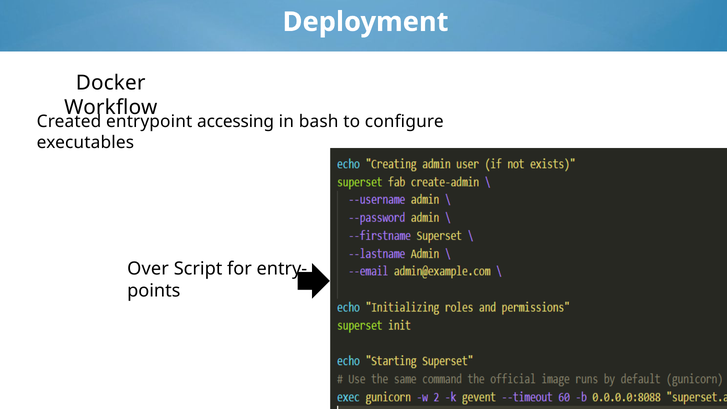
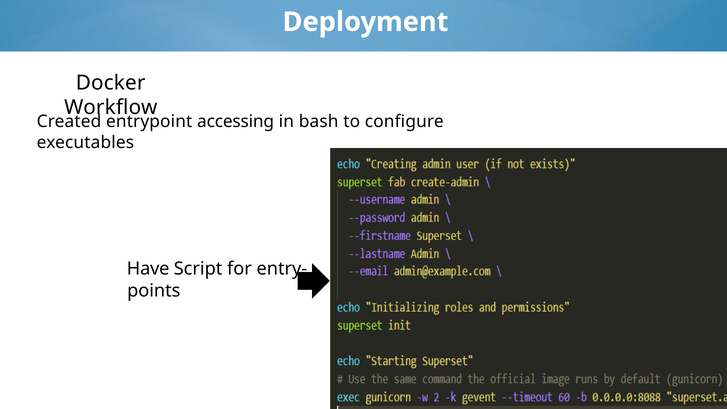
Over: Over -> Have
